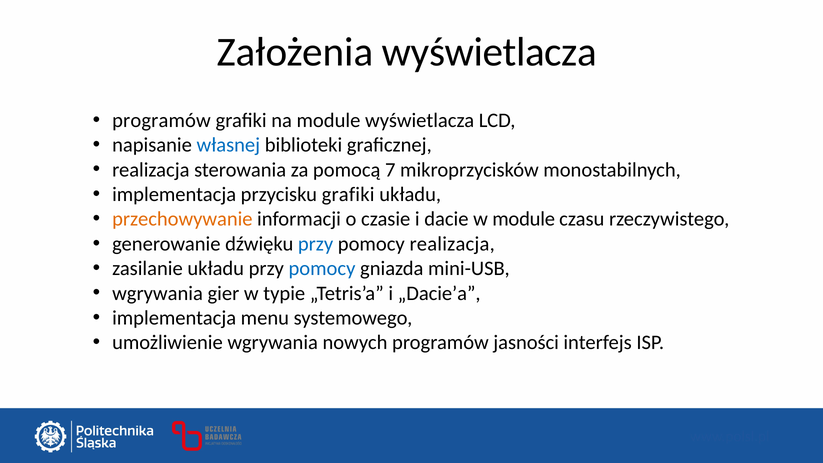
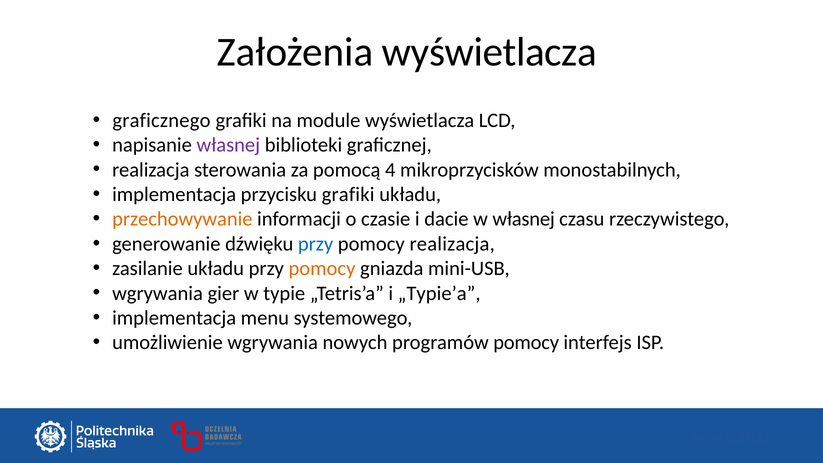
programów at (161, 120): programów -> graficznego
własnej at (228, 145) colour: blue -> purple
7: 7 -> 4
w module: module -> własnej
pomocy at (322, 268) colour: blue -> orange
„Dacie’a: „Dacie’a -> „Typie’a
programów jasności: jasności -> pomocy
